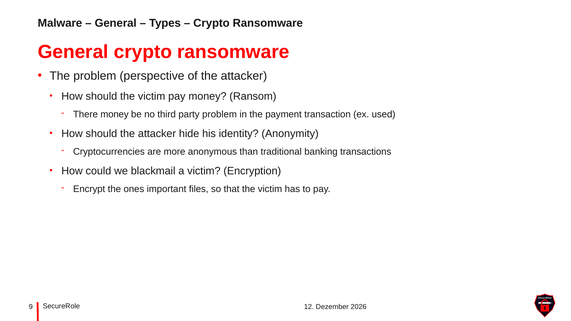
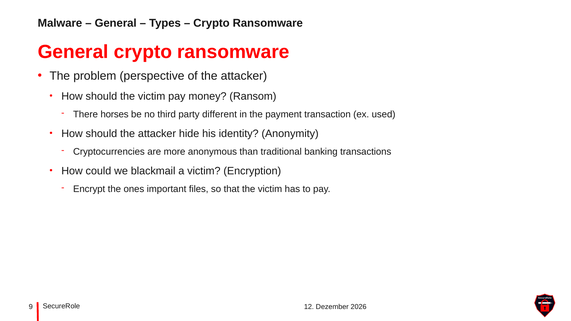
There money: money -> horses
party problem: problem -> different
